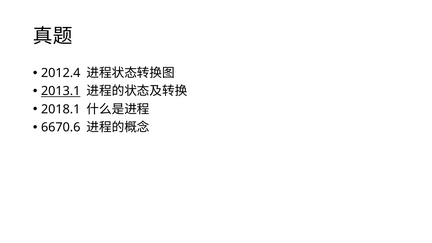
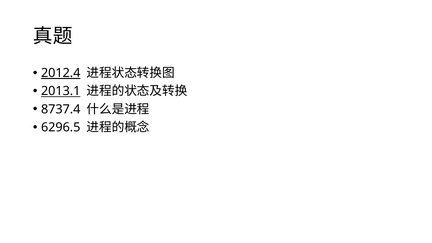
2012.4 underline: none -> present
2018.1: 2018.1 -> 8737.4
6670.6: 6670.6 -> 6296.5
